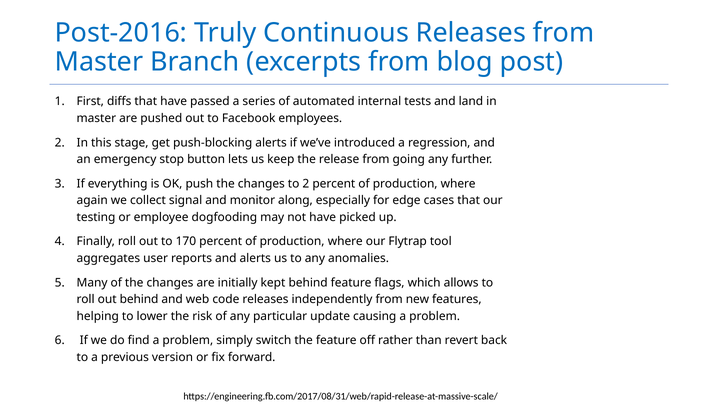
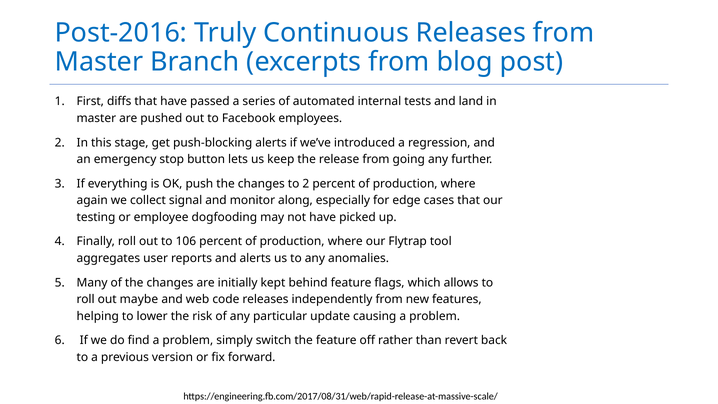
170: 170 -> 106
out behind: behind -> maybe
